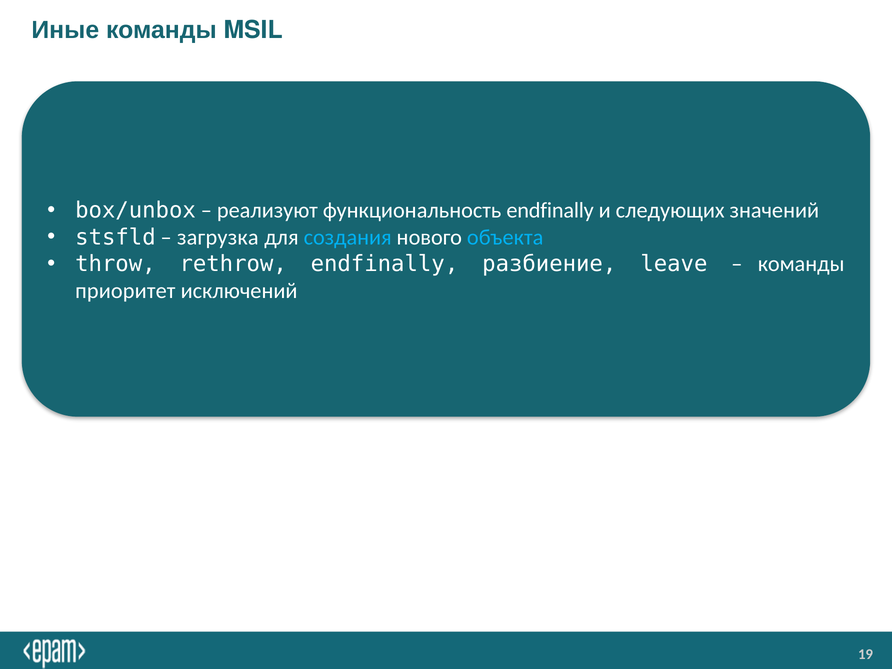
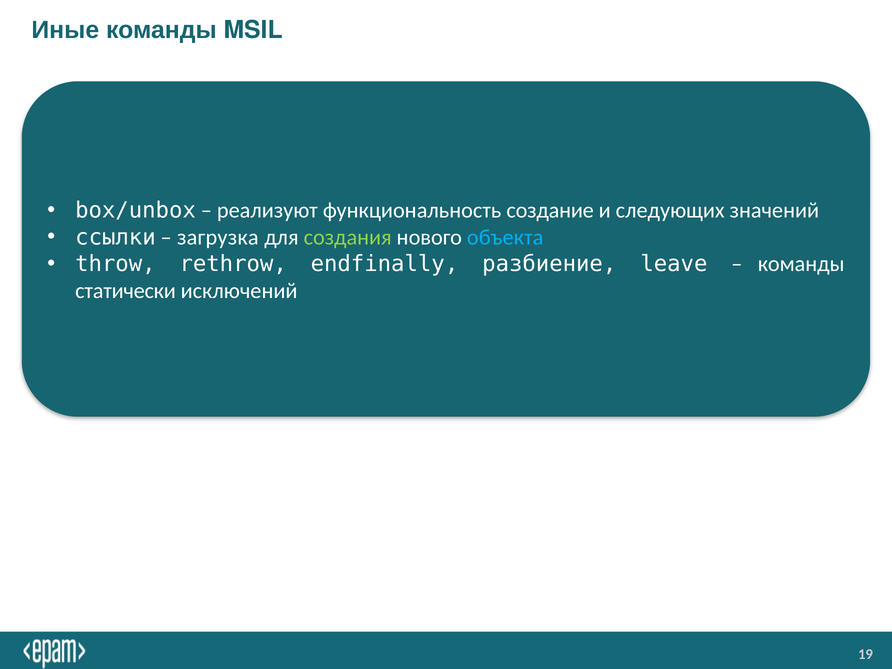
функциональность endfinally: endfinally -> создание
stsfld: stsfld -> ссылки
создания colour: light blue -> light green
приоритет: приоритет -> статически
